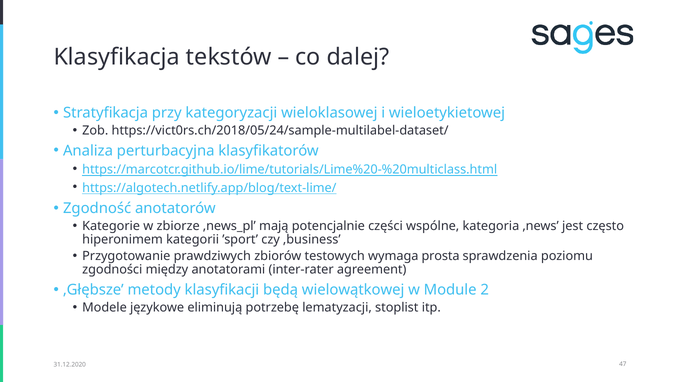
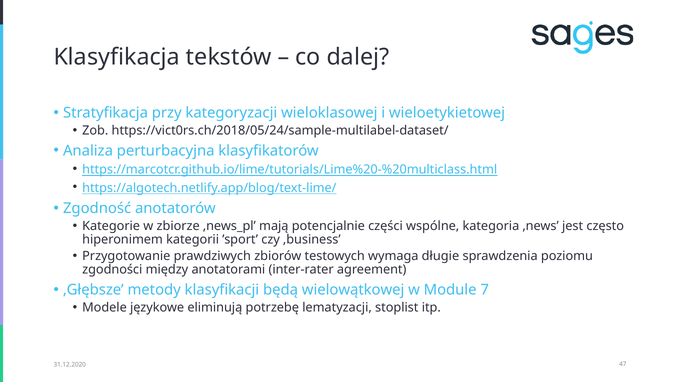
prosta: prosta -> długie
2: 2 -> 7
